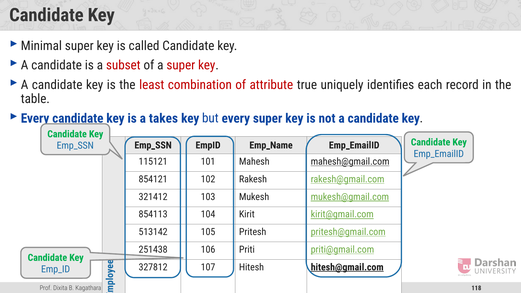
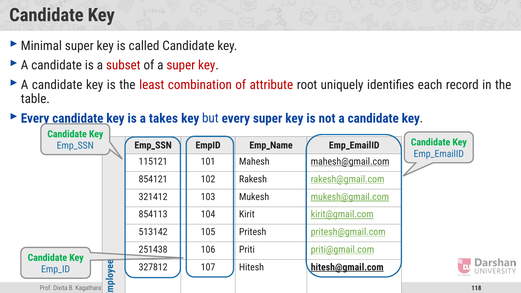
true: true -> root
